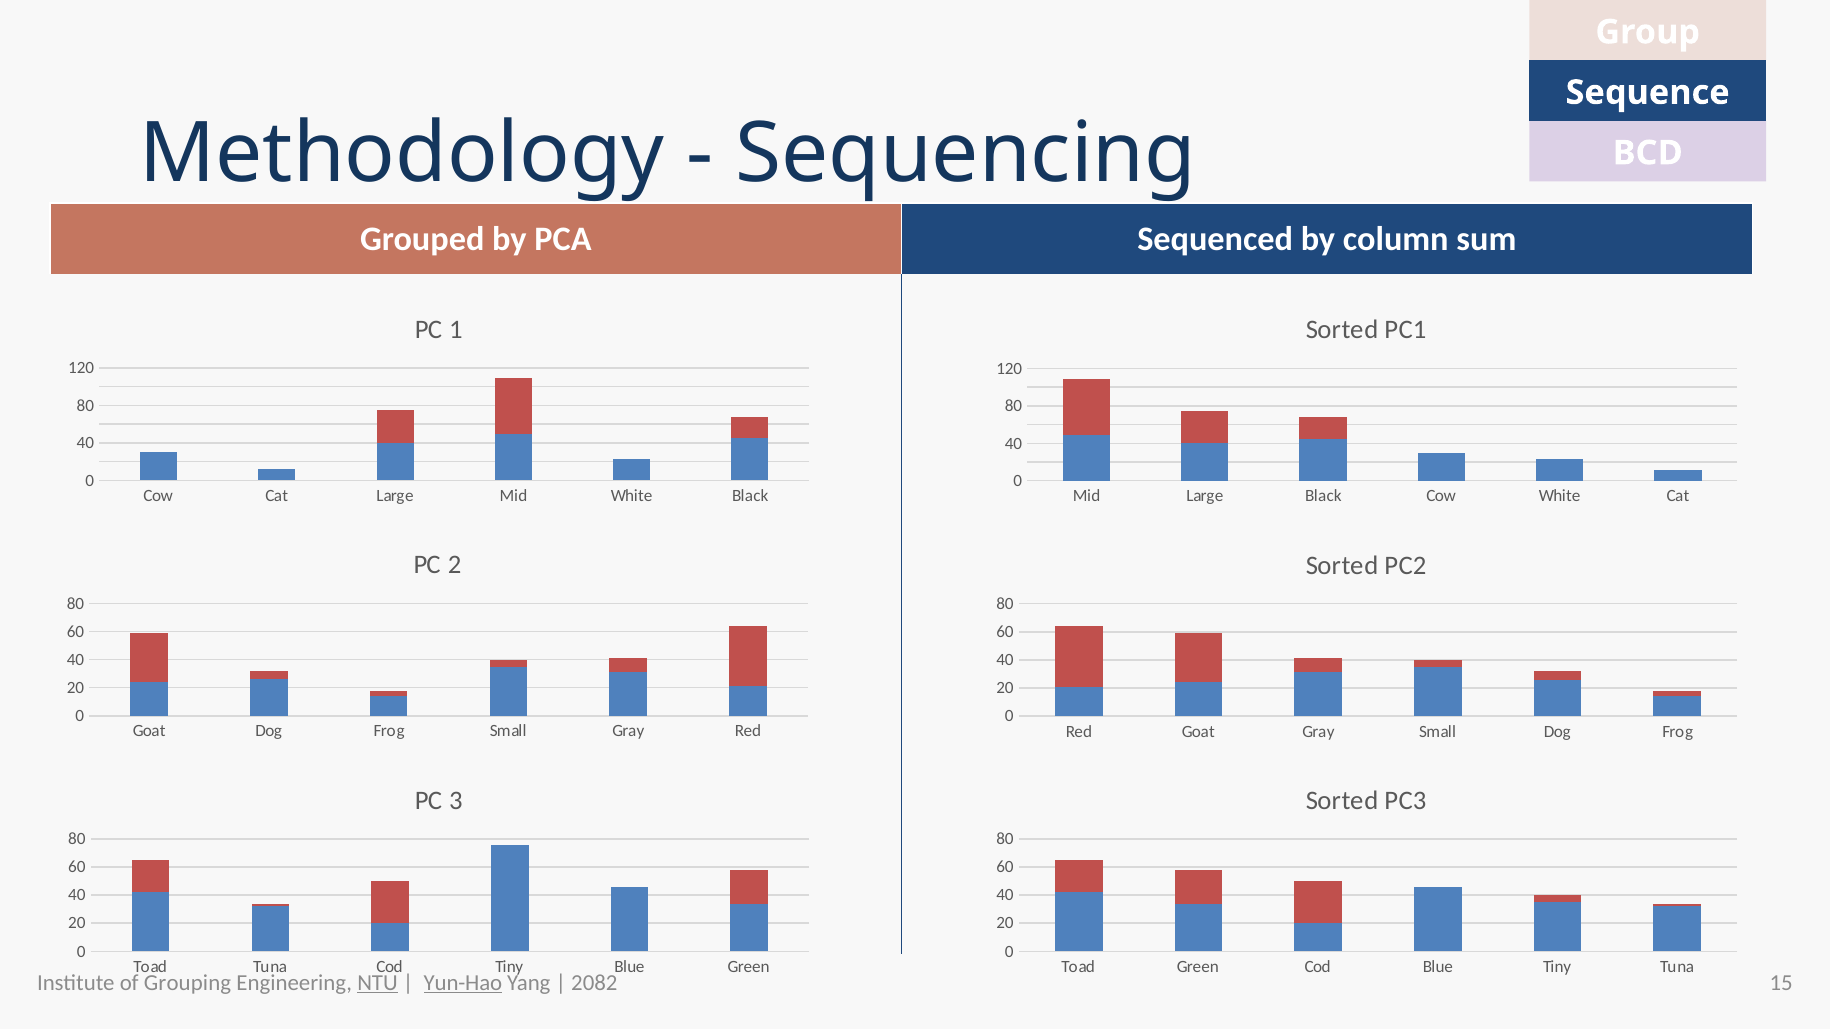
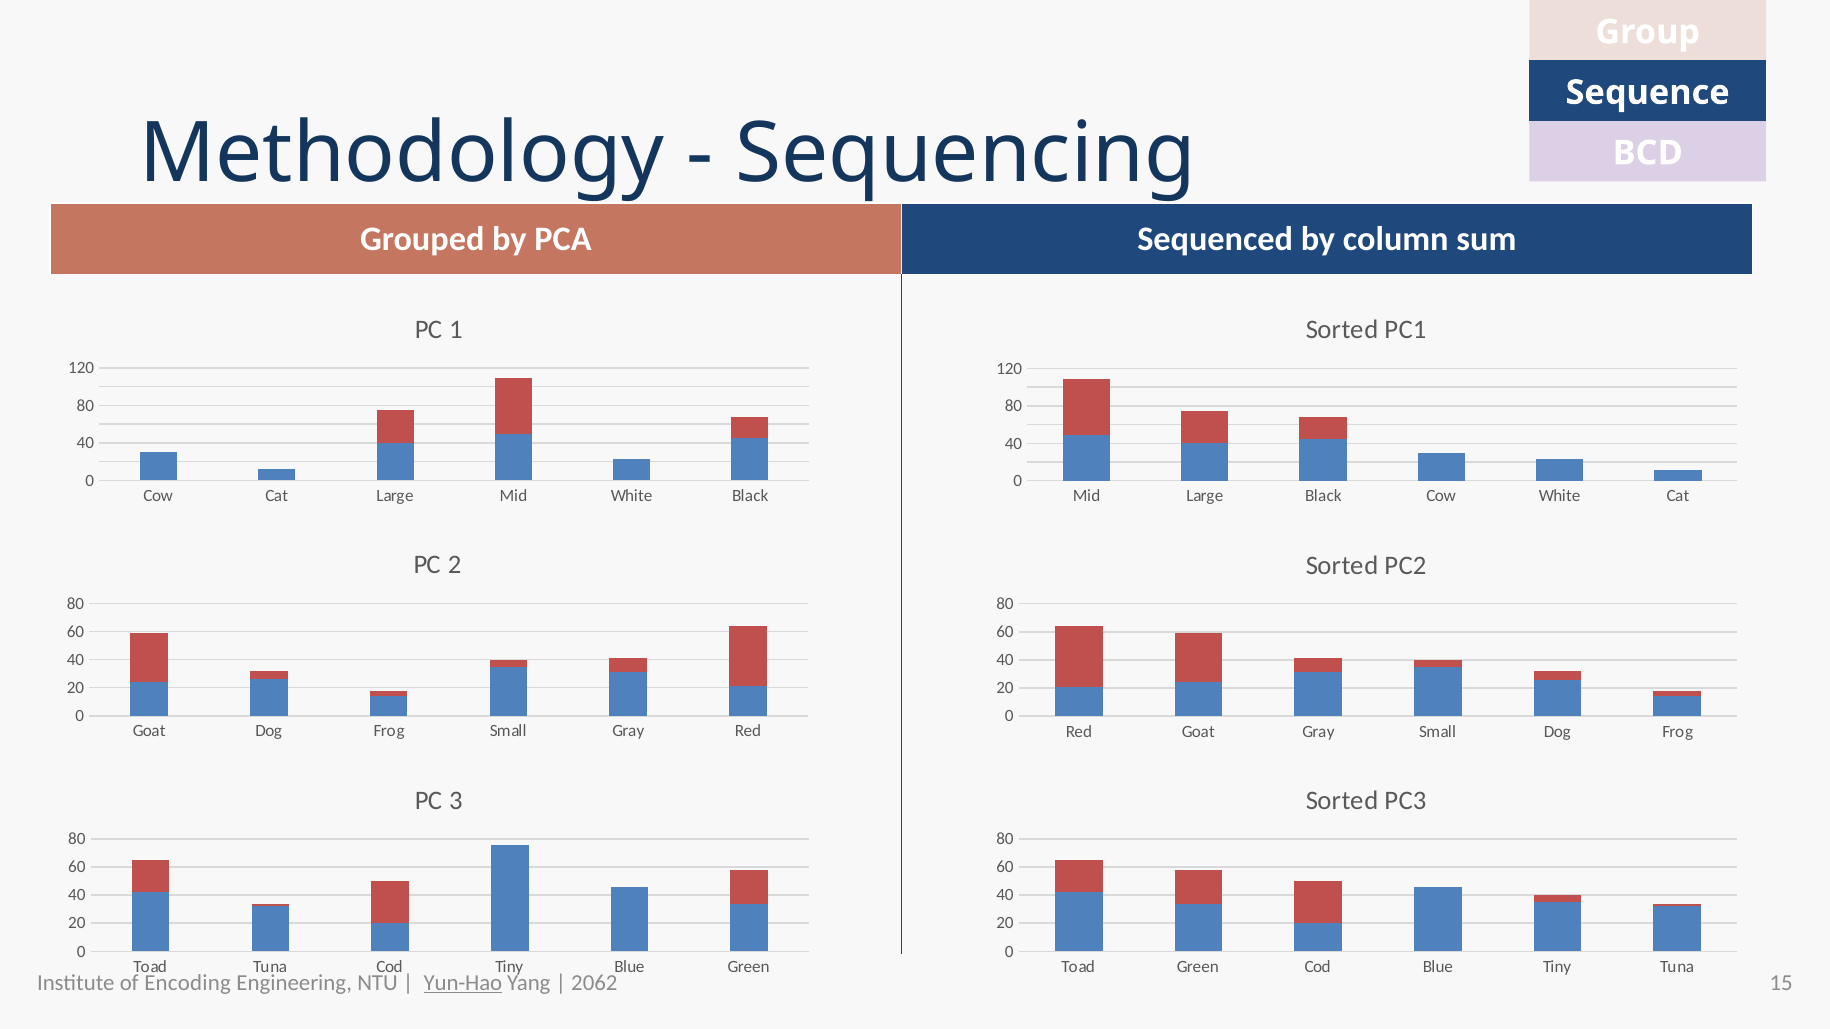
Grouping: Grouping -> Encoding
NTU underline: present -> none
2082: 2082 -> 2062
